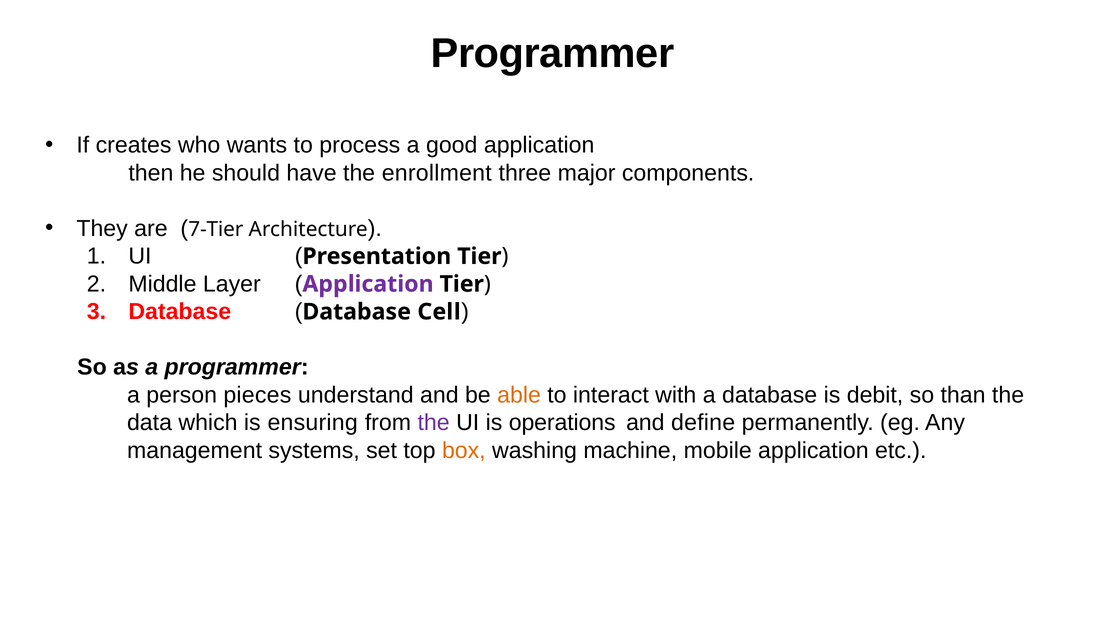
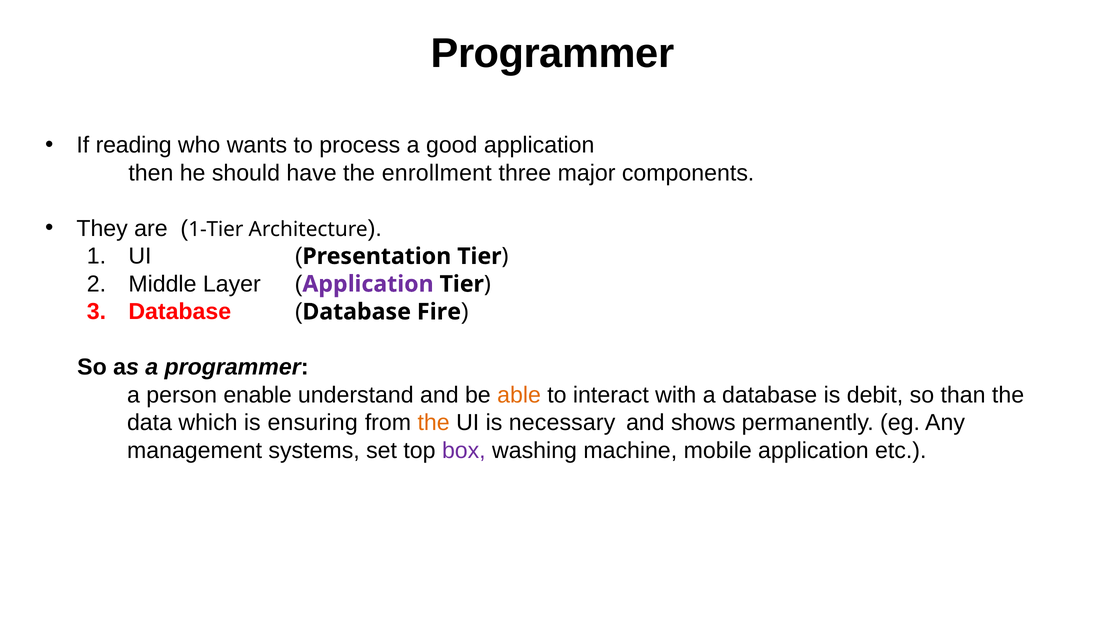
creates: creates -> reading
7-Tier: 7-Tier -> 1-Tier
Cell: Cell -> Fire
pieces: pieces -> enable
the at (434, 423) colour: purple -> orange
operations: operations -> necessary
define: define -> shows
box colour: orange -> purple
